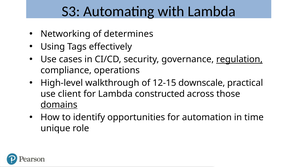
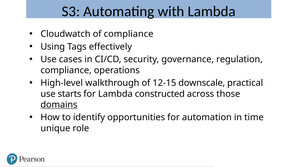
Networking: Networking -> Cloudwatch
of determines: determines -> compliance
regulation underline: present -> none
client: client -> starts
